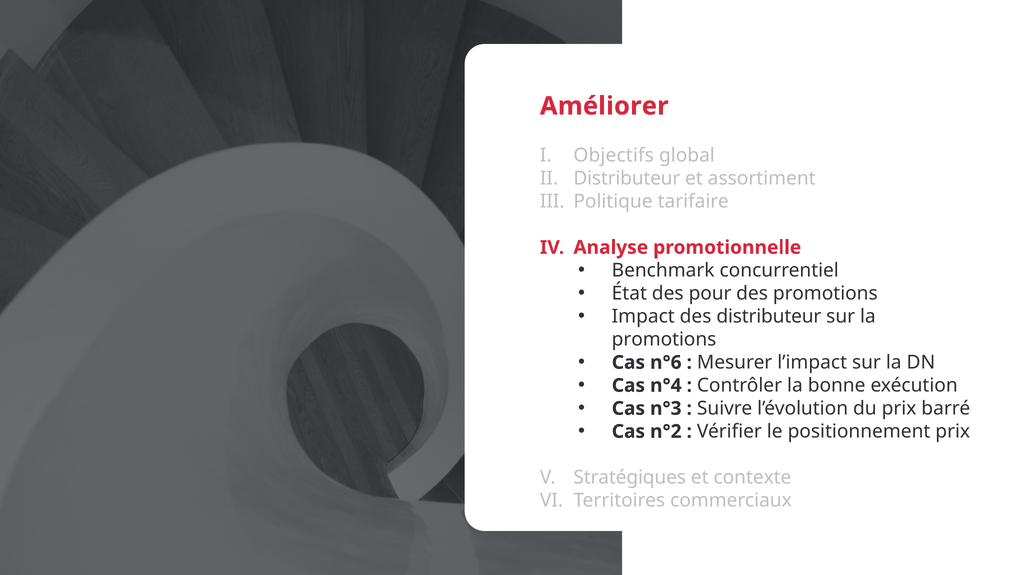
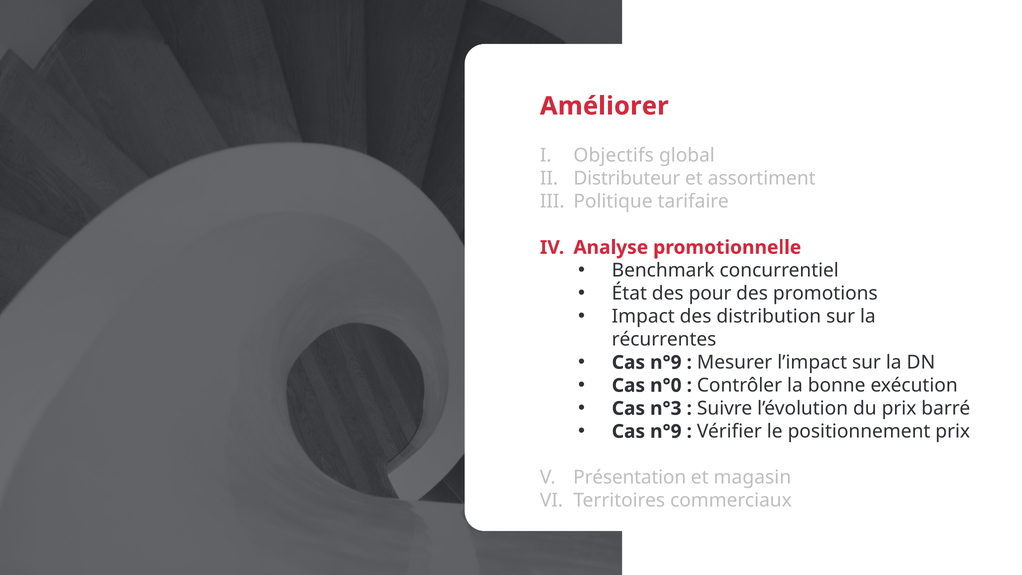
des distributeur: distributeur -> distribution
promotions at (664, 339): promotions -> récurrentes
n°6 at (666, 362): n°6 -> n°9
n°4: n°4 -> n°0
n°2 at (666, 431): n°2 -> n°9
Stratégiques: Stratégiques -> Présentation
contexte: contexte -> magasin
